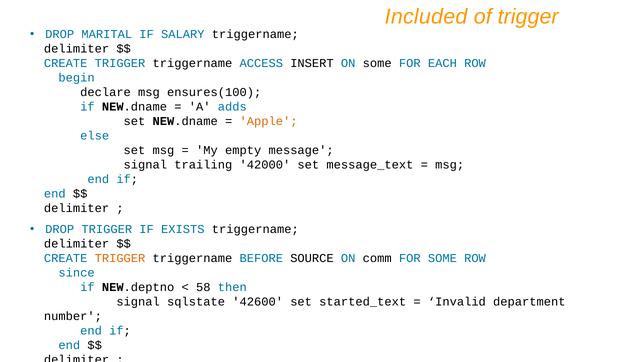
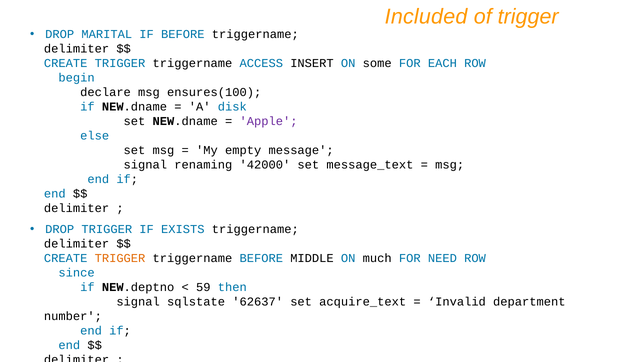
IF SALARY: SALARY -> BEFORE
adds: adds -> disk
Apple colour: orange -> purple
trailing: trailing -> renaming
SOURCE: SOURCE -> MIDDLE
comm: comm -> much
FOR SOME: SOME -> NEED
58: 58 -> 59
42600: 42600 -> 62637
started_text: started_text -> acquire_text
